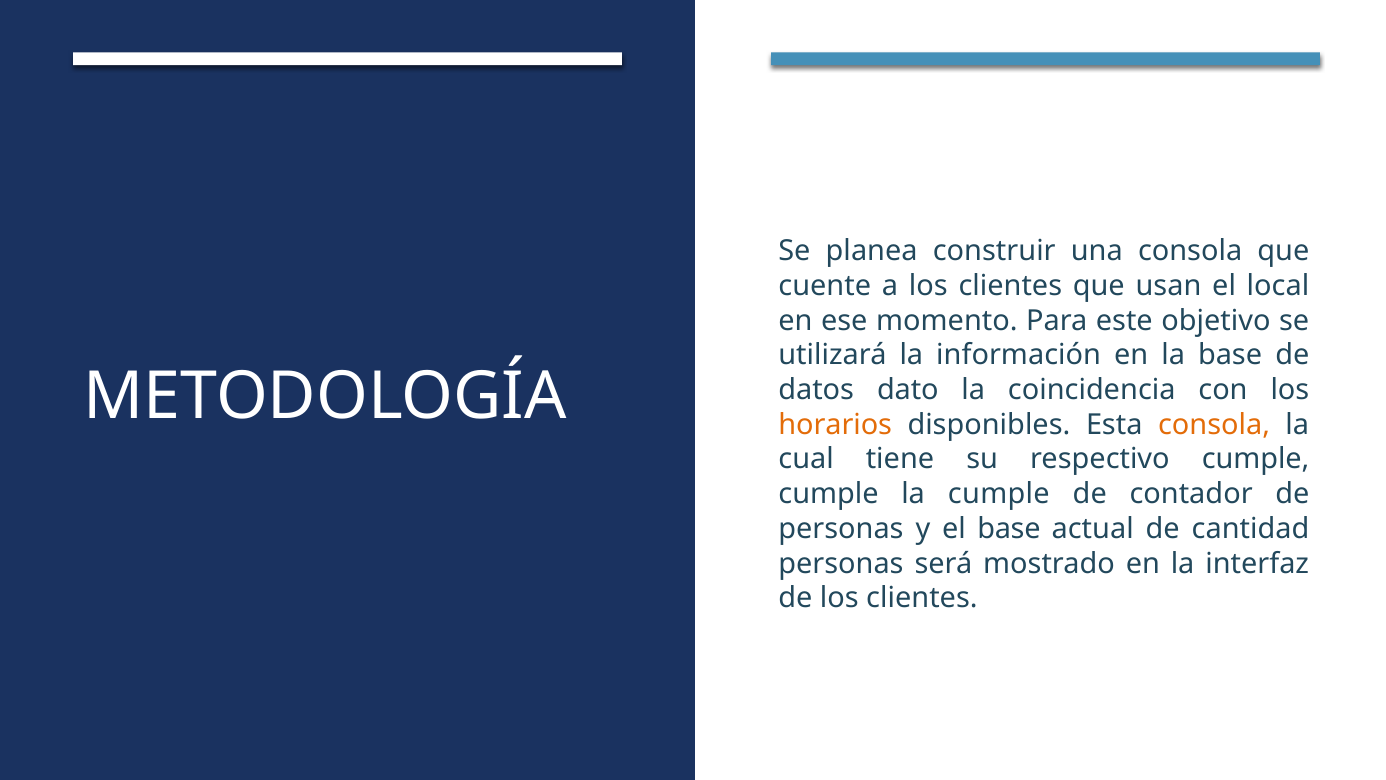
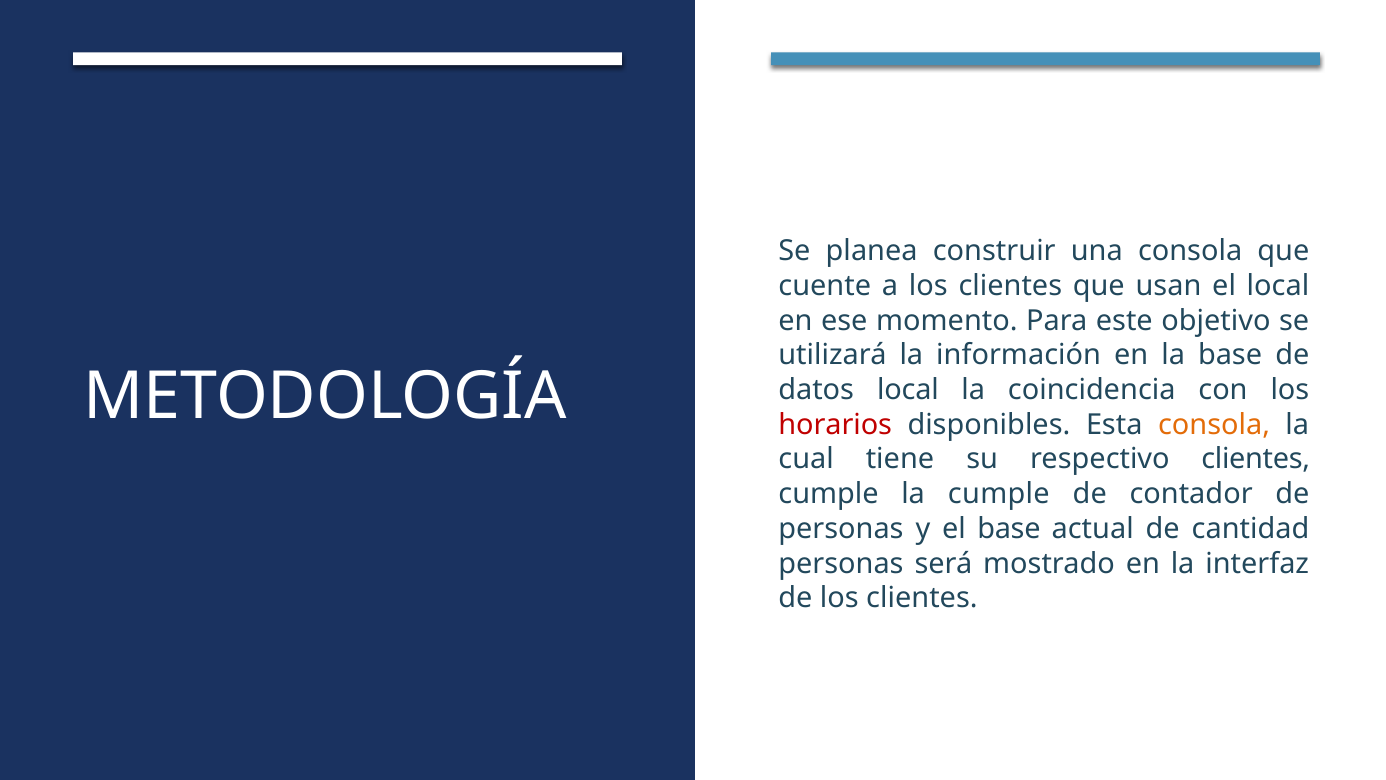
datos dato: dato -> local
horarios colour: orange -> red
respectivo cumple: cumple -> clientes
